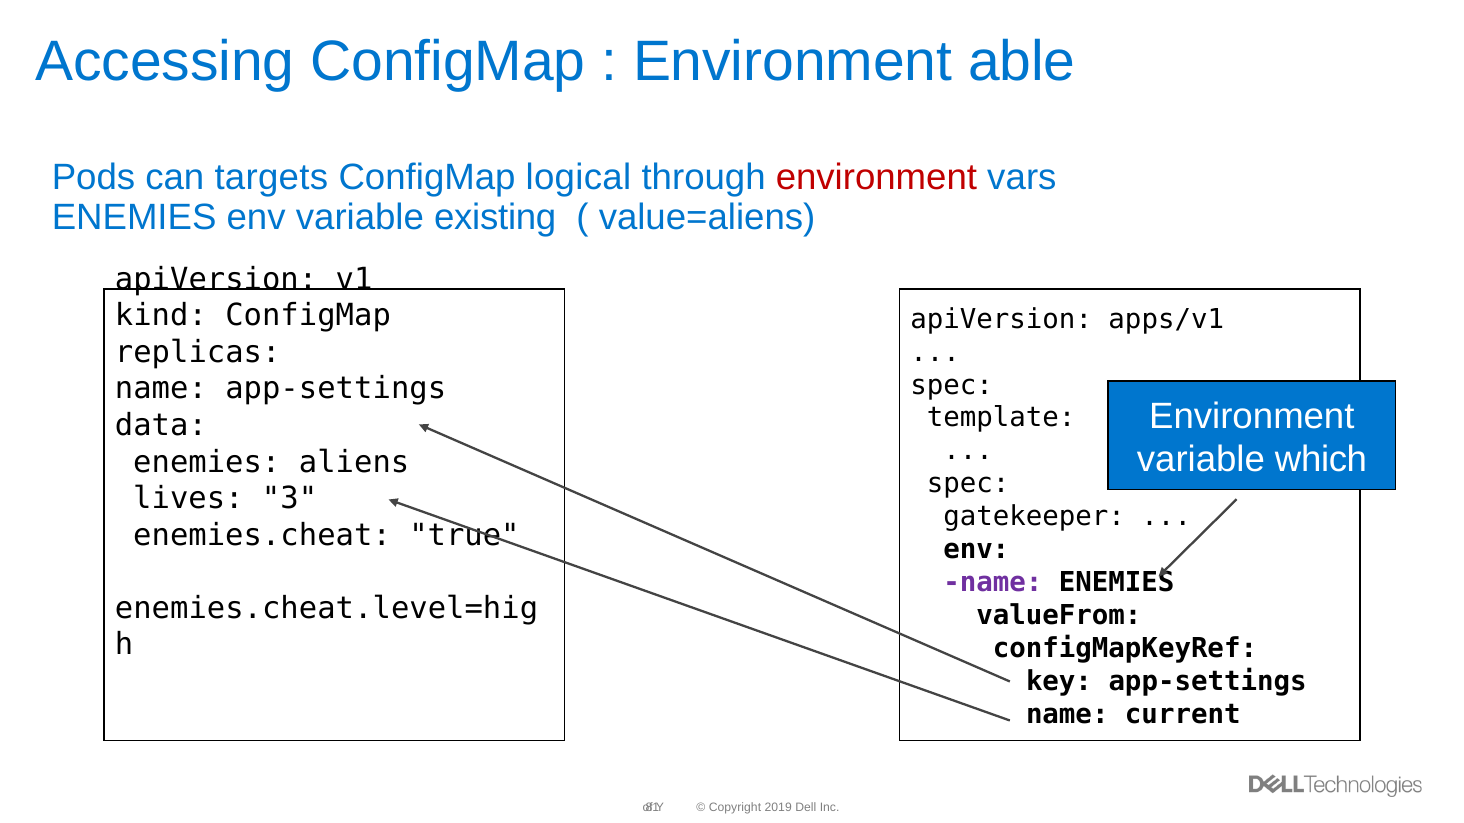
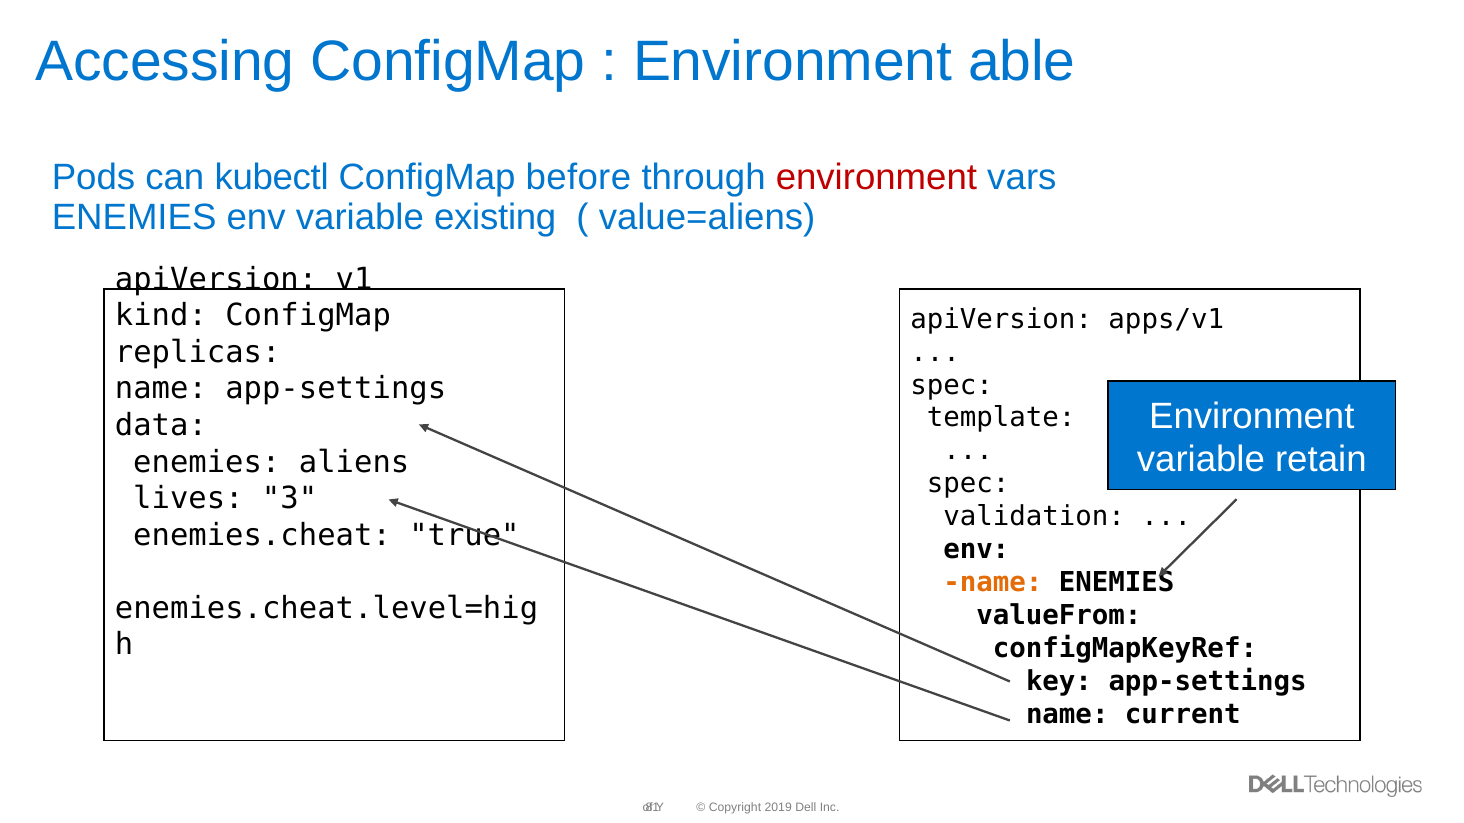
targets: targets -> kubectl
logical: logical -> before
which: which -> retain
gatekeeper: gatekeeper -> validation
name at (993, 583) colour: purple -> orange
